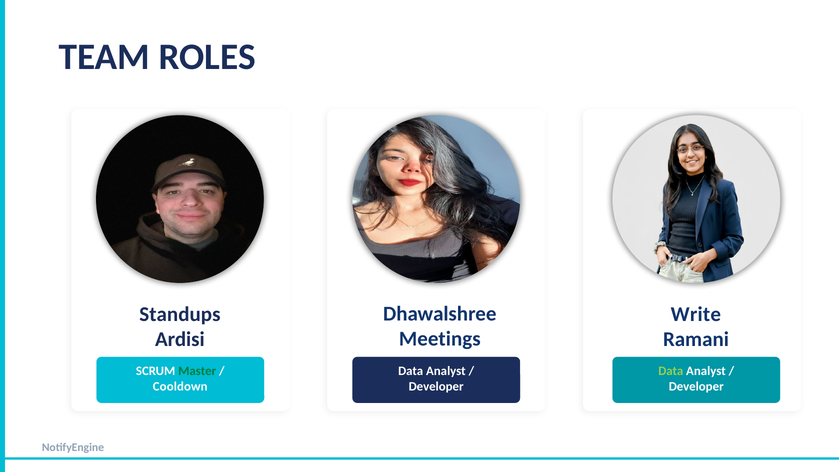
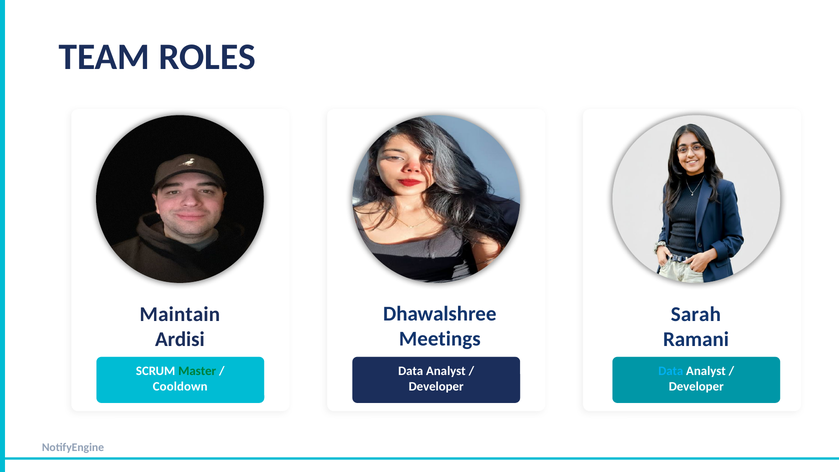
Standups: Standups -> Maintain
Write: Write -> Sarah
Data at (671, 371) colour: light green -> light blue
